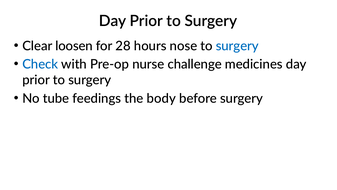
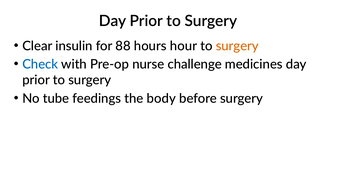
loosen: loosen -> insulin
28: 28 -> 88
nose: nose -> hour
surgery at (237, 46) colour: blue -> orange
